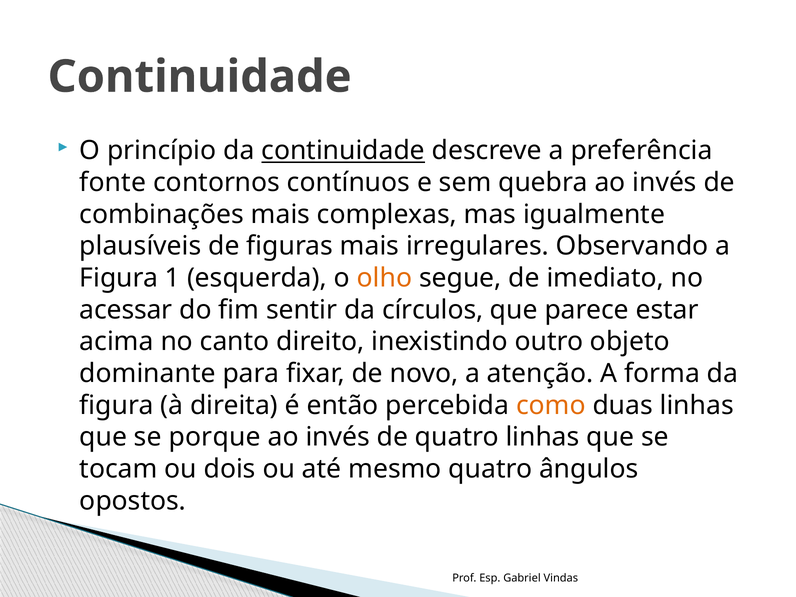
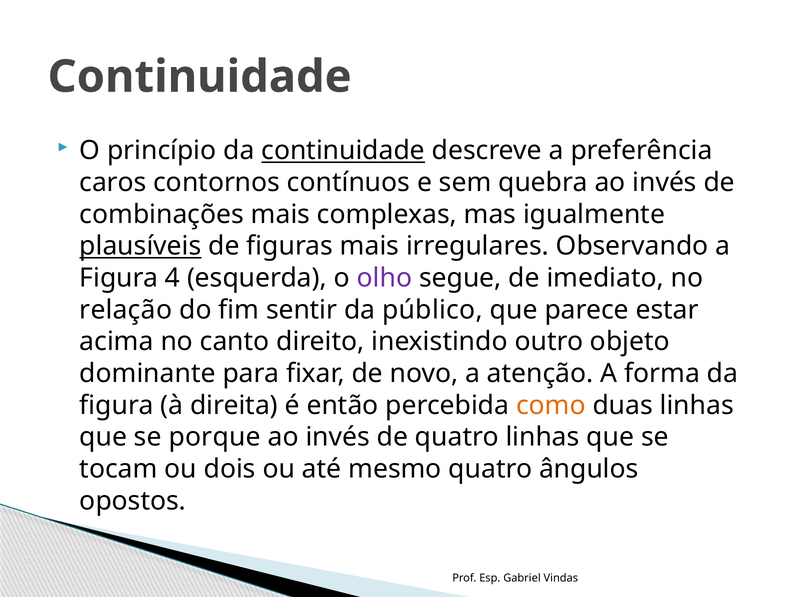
fonte: fonte -> caros
plausíveis underline: none -> present
1: 1 -> 4
olho colour: orange -> purple
acessar: acessar -> relação
círculos: círculos -> público
